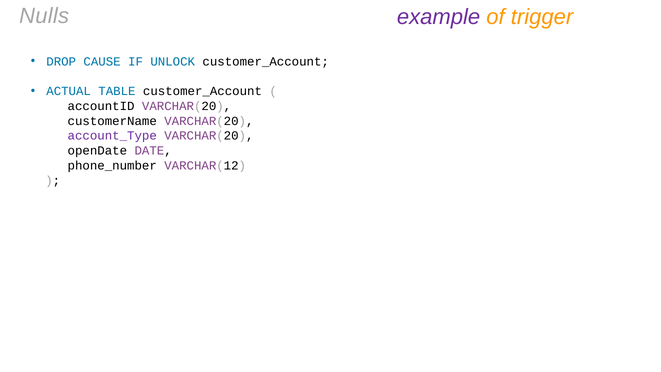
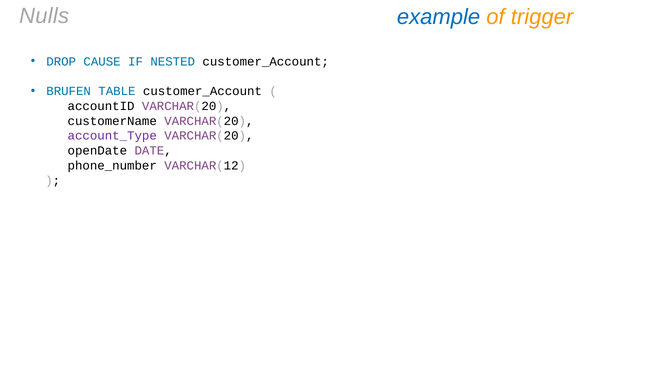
example colour: purple -> blue
UNLOCK: UNLOCK -> NESTED
ACTUAL: ACTUAL -> BRUFEN
